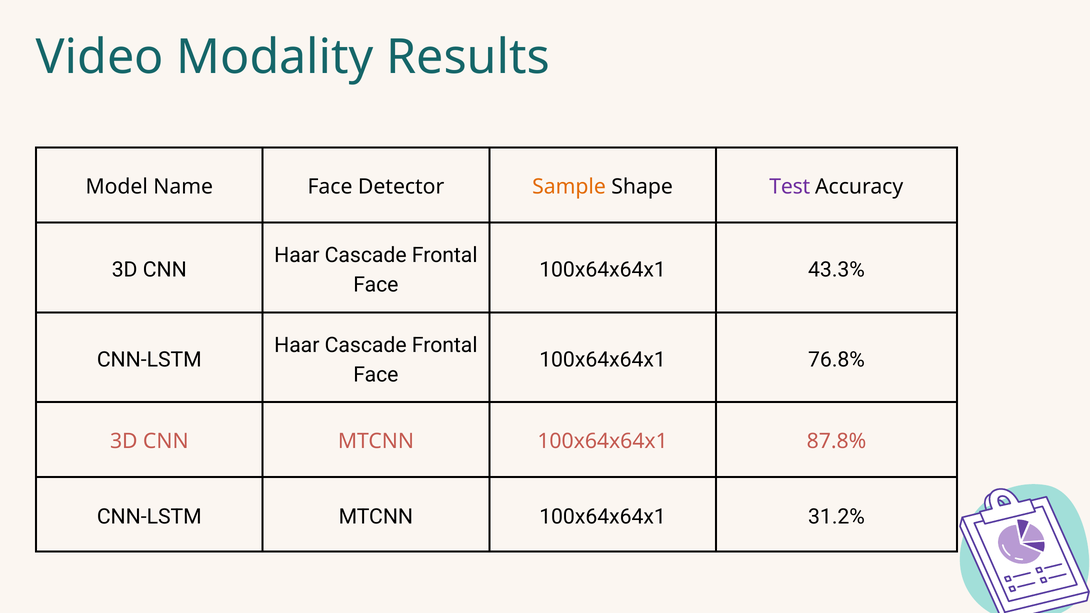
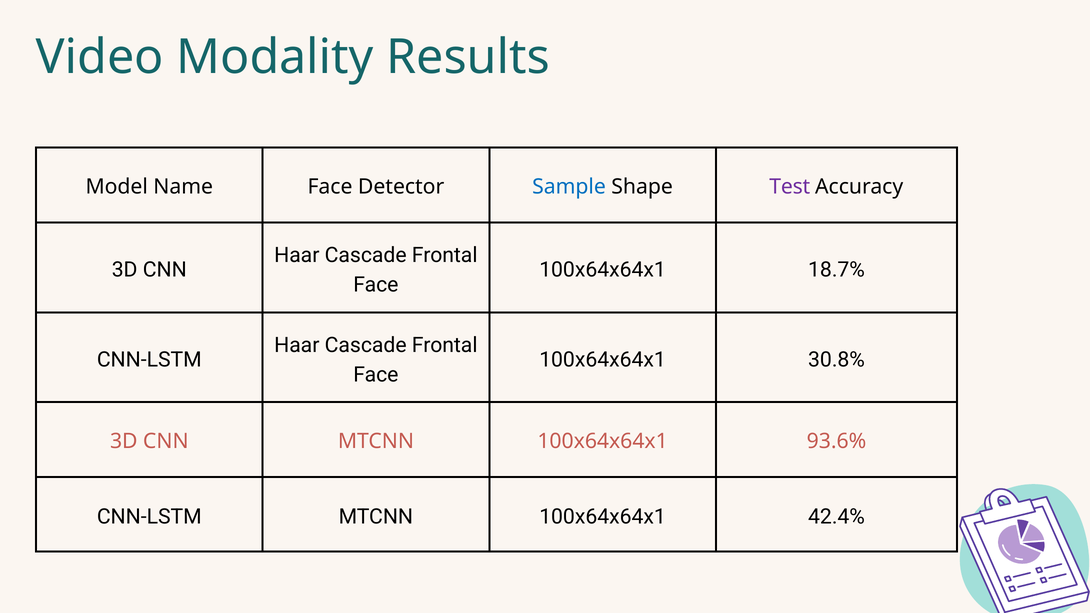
Sample colour: orange -> blue
43.3%: 43.3% -> 18.7%
76.8%: 76.8% -> 30.8%
87.8%: 87.8% -> 93.6%
31.2%: 31.2% -> 42.4%
